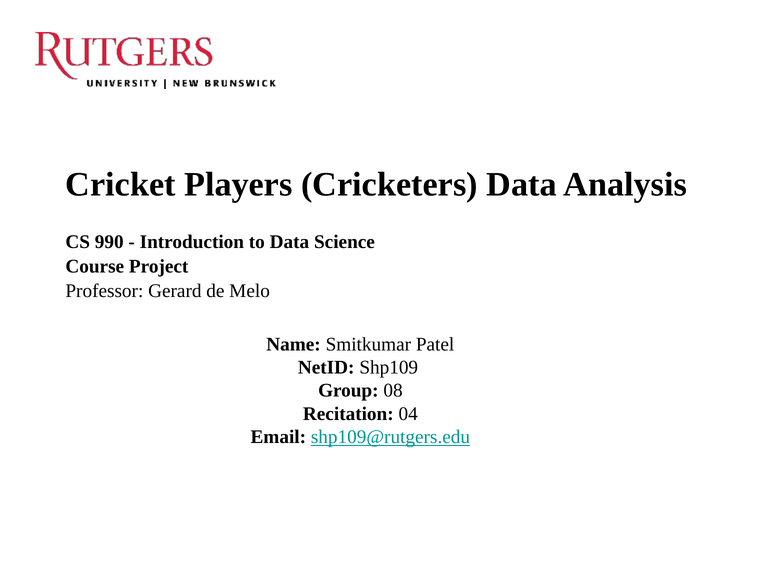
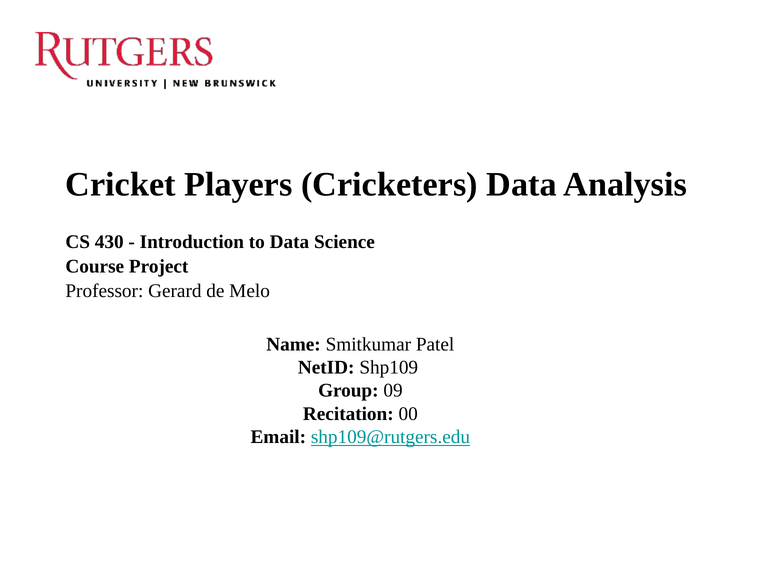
990: 990 -> 430
08: 08 -> 09
04: 04 -> 00
